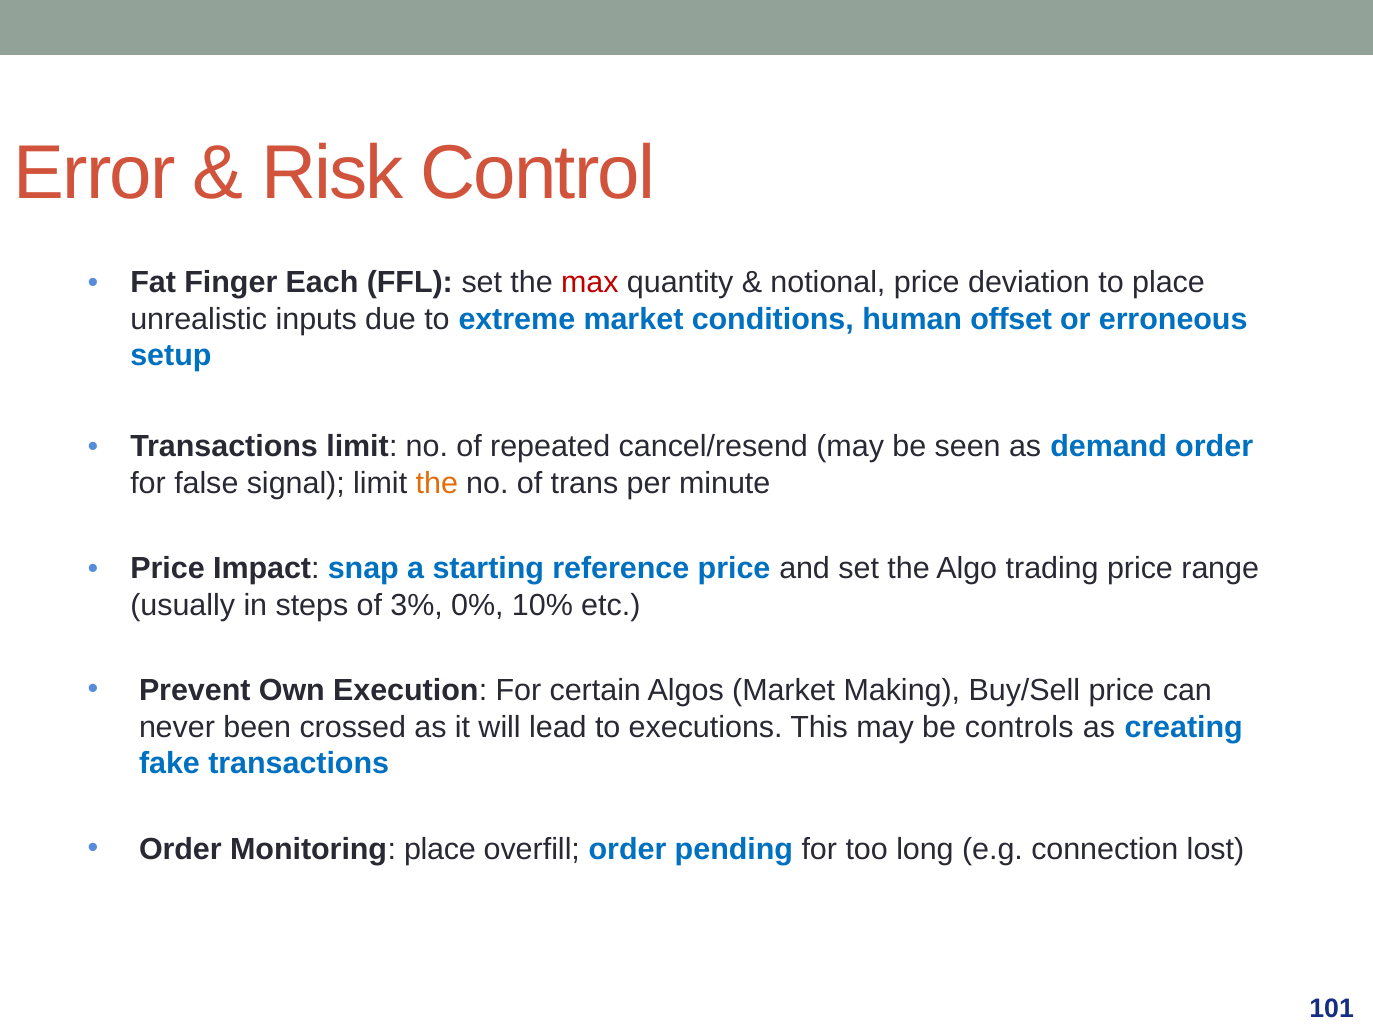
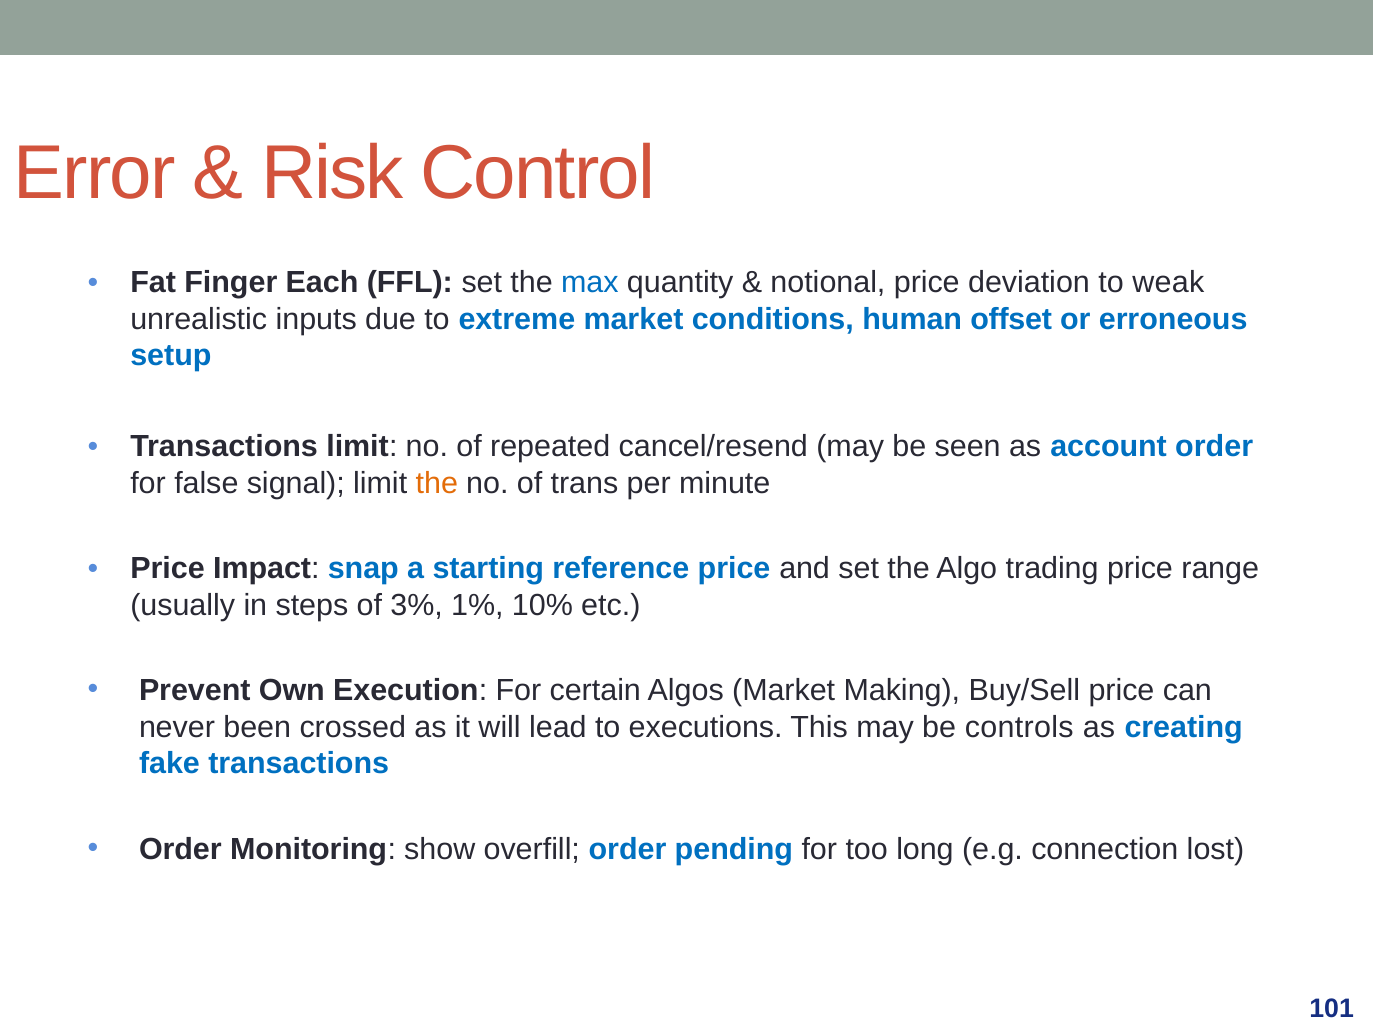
max colour: red -> blue
to place: place -> weak
demand: demand -> account
0%: 0% -> 1%
Monitoring place: place -> show
